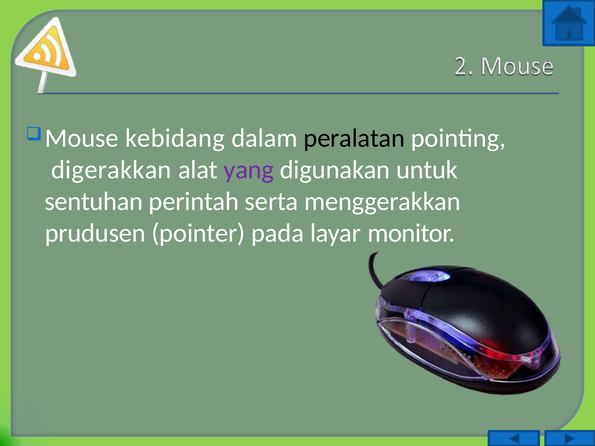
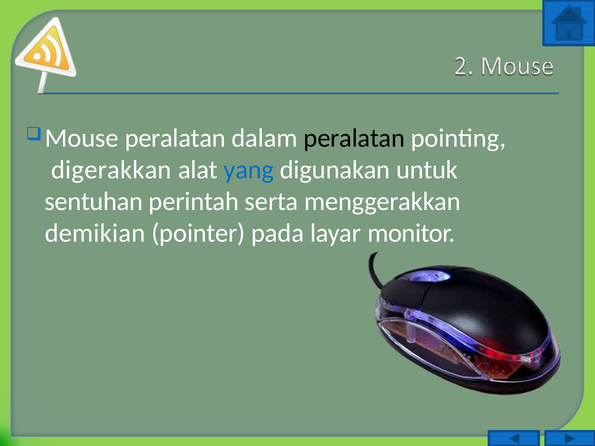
kebidang at (175, 138): kebidang -> peralatan
yang colour: purple -> blue
prudusen: prudusen -> demikian
